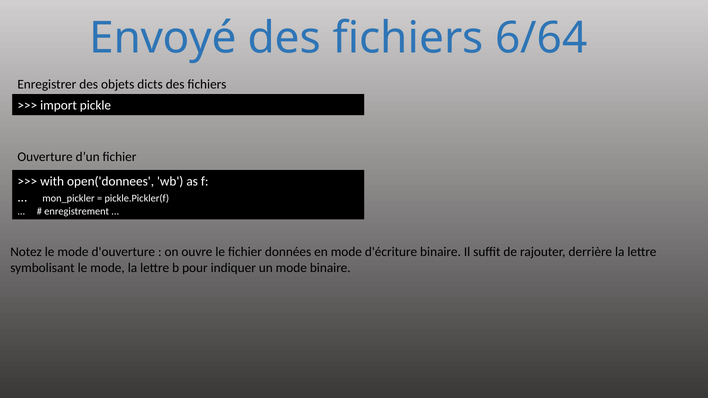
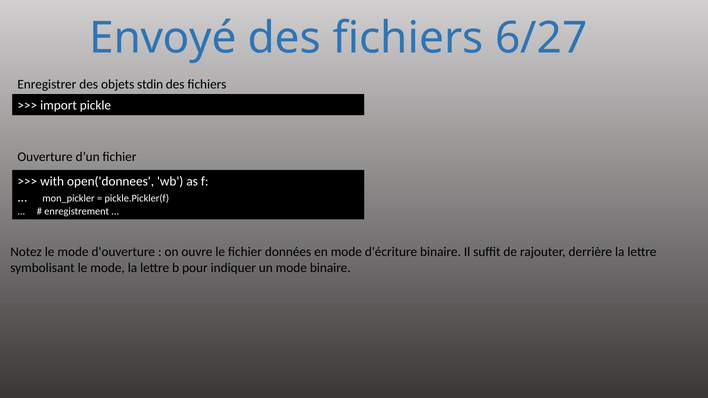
6/64: 6/64 -> 6/27
dicts: dicts -> stdin
